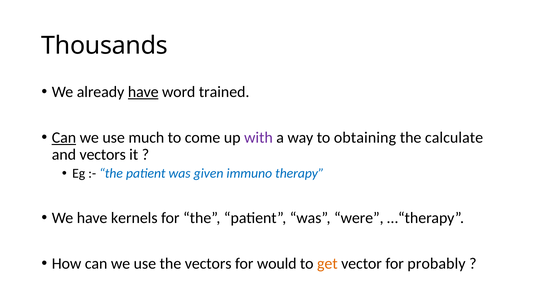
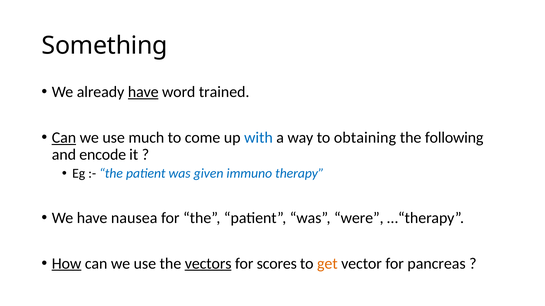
Thousands: Thousands -> Something
with colour: purple -> blue
calculate: calculate -> following
and vectors: vectors -> encode
kernels: kernels -> nausea
How underline: none -> present
vectors at (208, 264) underline: none -> present
would: would -> scores
probably: probably -> pancreas
